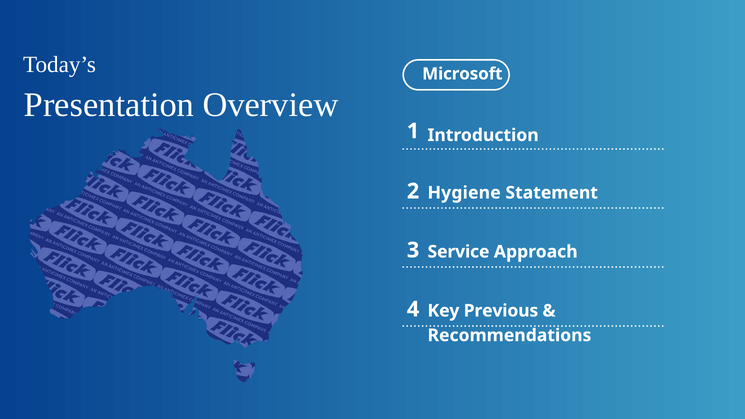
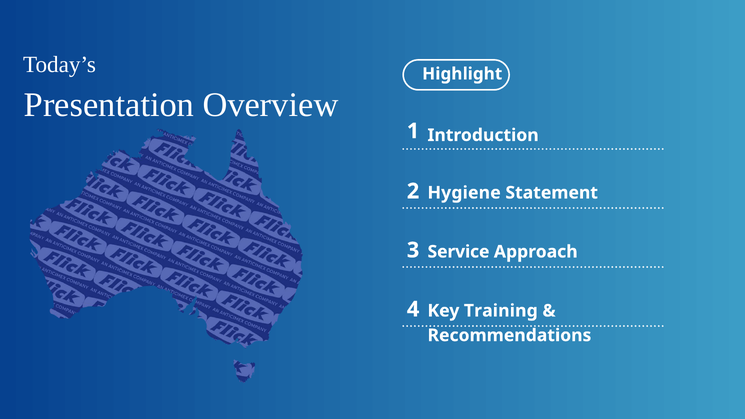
Microsoft: Microsoft -> Highlight
Previous: Previous -> Training
